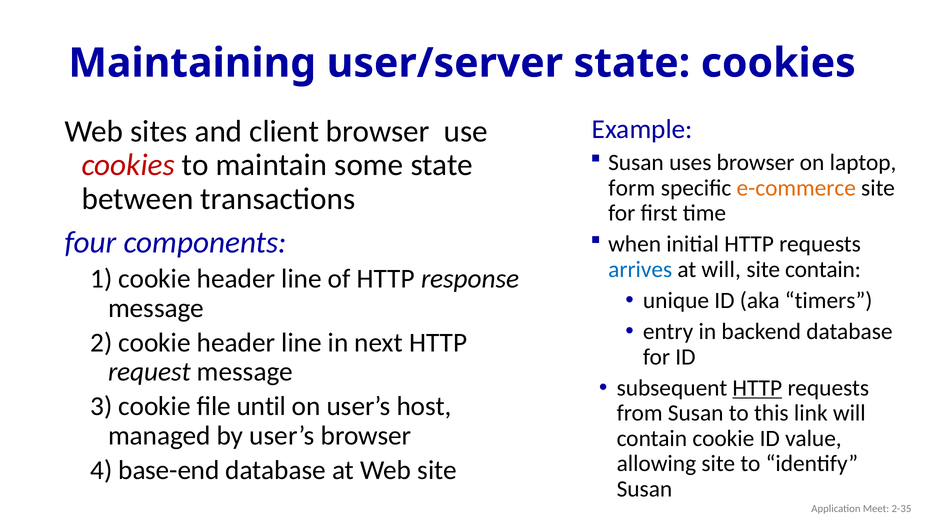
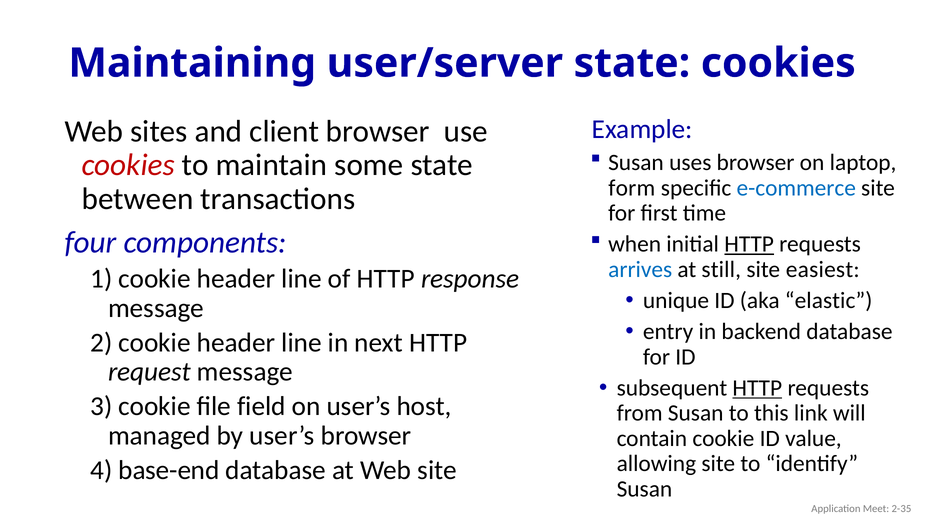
e-commerce colour: orange -> blue
HTTP at (749, 244) underline: none -> present
at will: will -> still
site contain: contain -> easiest
timers: timers -> elastic
until: until -> field
